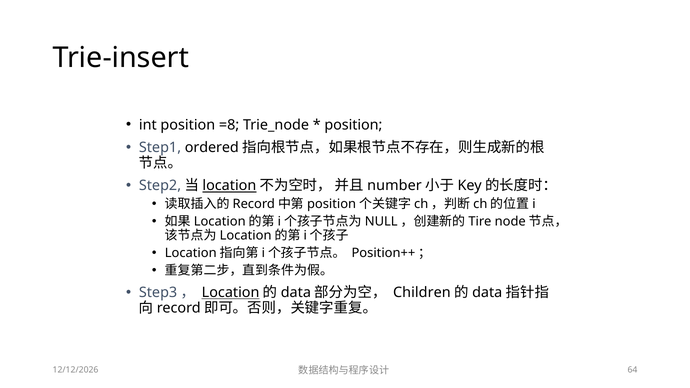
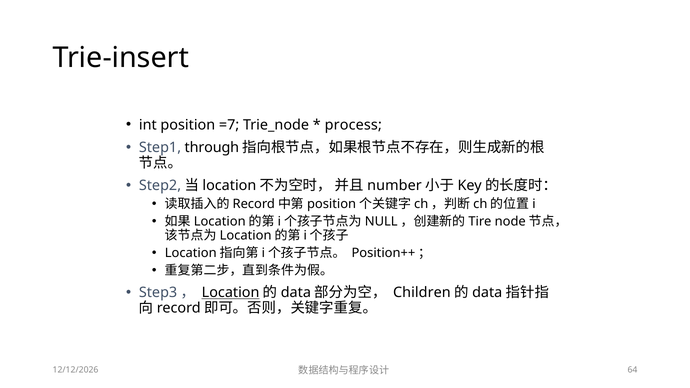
=8: =8 -> =7
position at (353, 125): position -> process
ordered: ordered -> through
location at (229, 186) underline: present -> none
